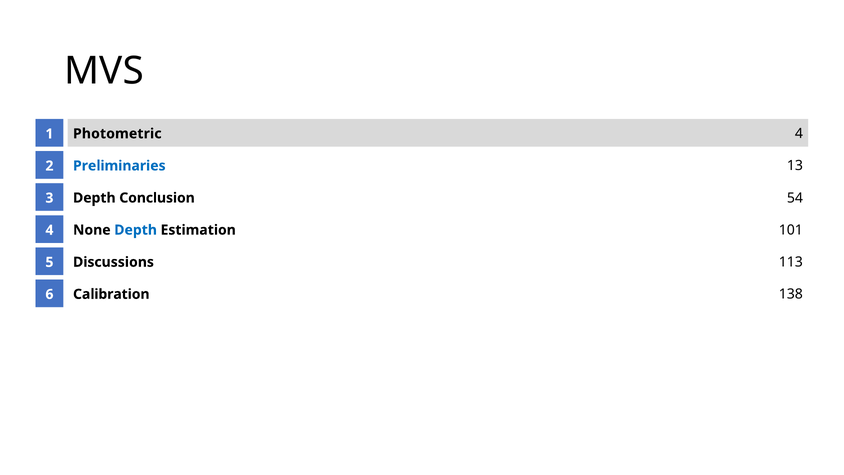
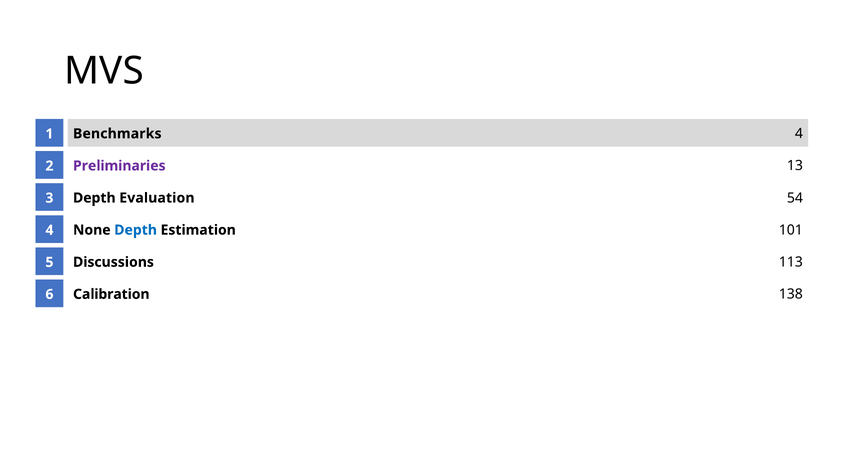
Photometric: Photometric -> Benchmarks
Preliminaries colour: blue -> purple
Conclusion: Conclusion -> Evaluation
